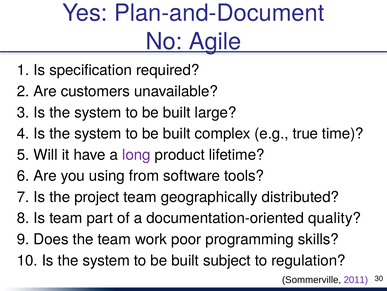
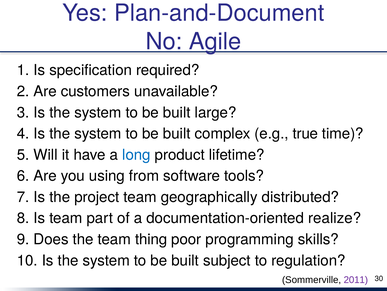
long colour: purple -> blue
quality: quality -> realize
work: work -> thing
